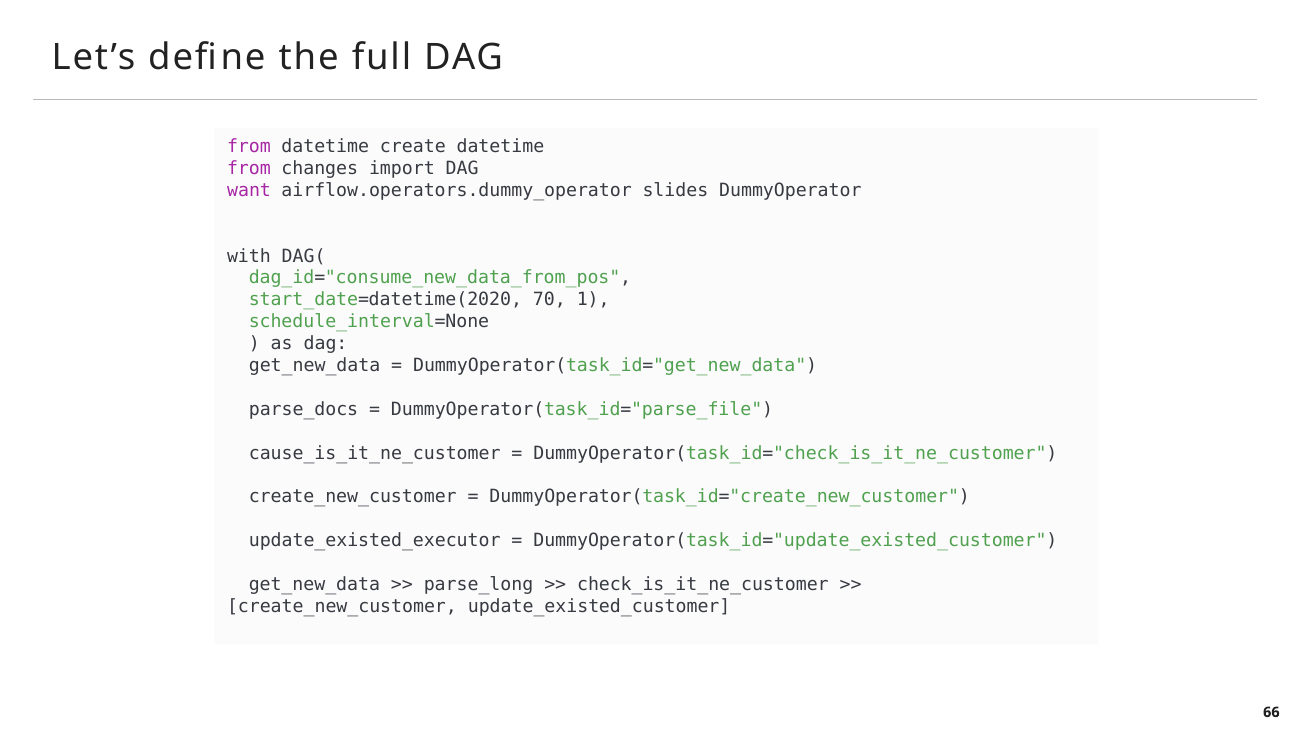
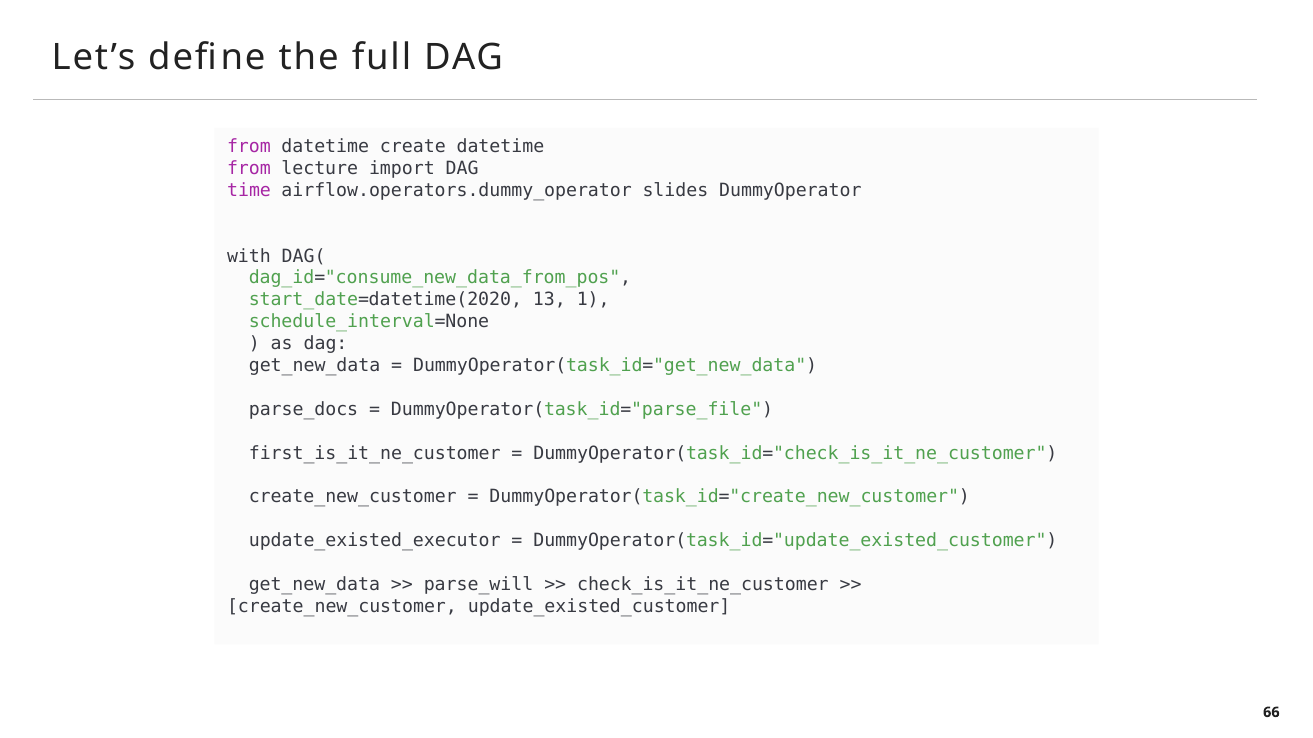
changes: changes -> lecture
want: want -> time
70: 70 -> 13
cause_is_it_ne_customer: cause_is_it_ne_customer -> first_is_it_ne_customer
parse_long: parse_long -> parse_will
